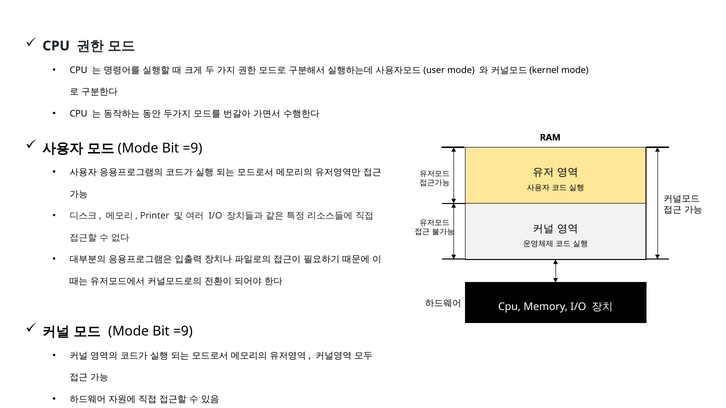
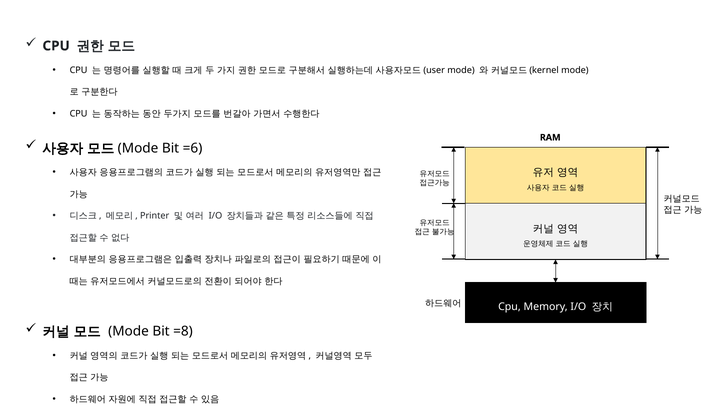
=9 at (193, 148): =9 -> =6
Mode Bit =9: =9 -> =8
